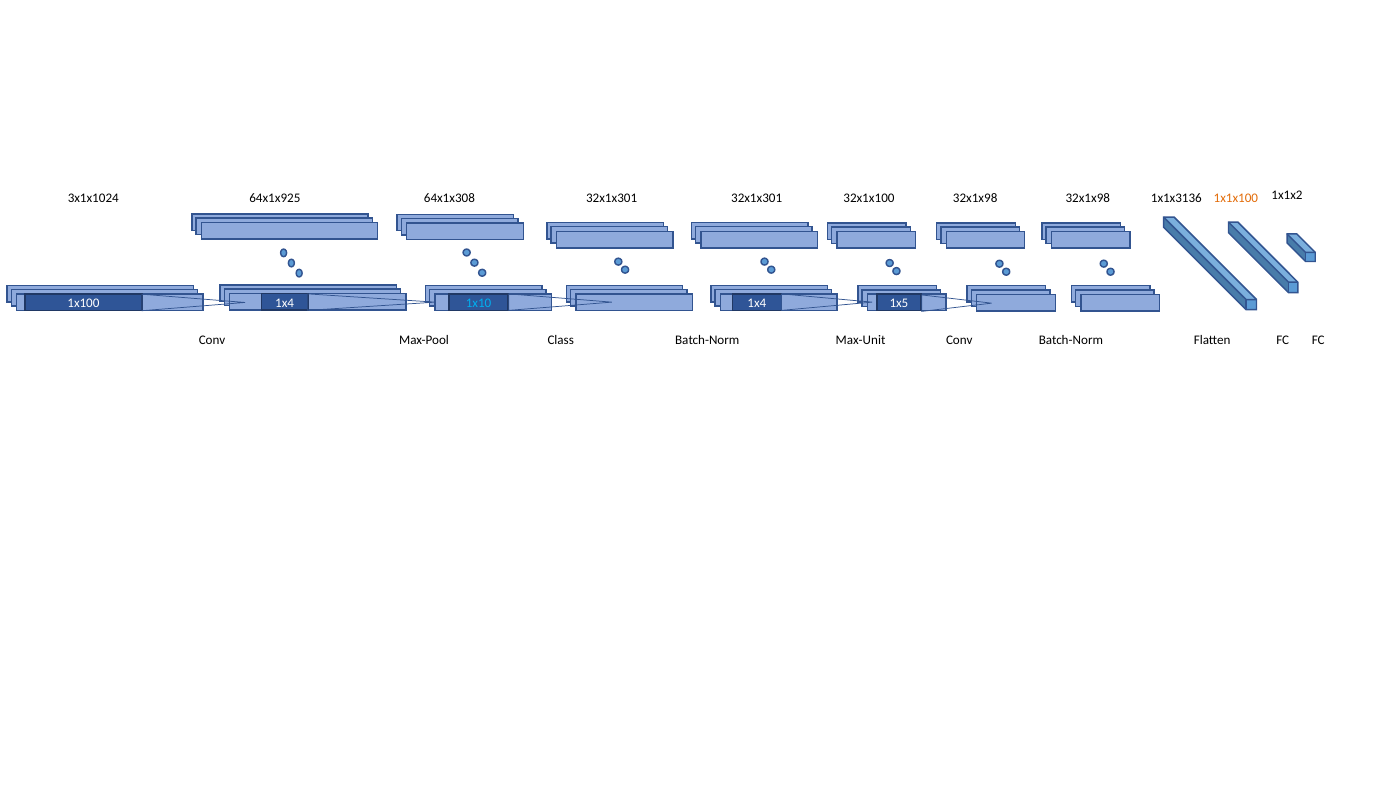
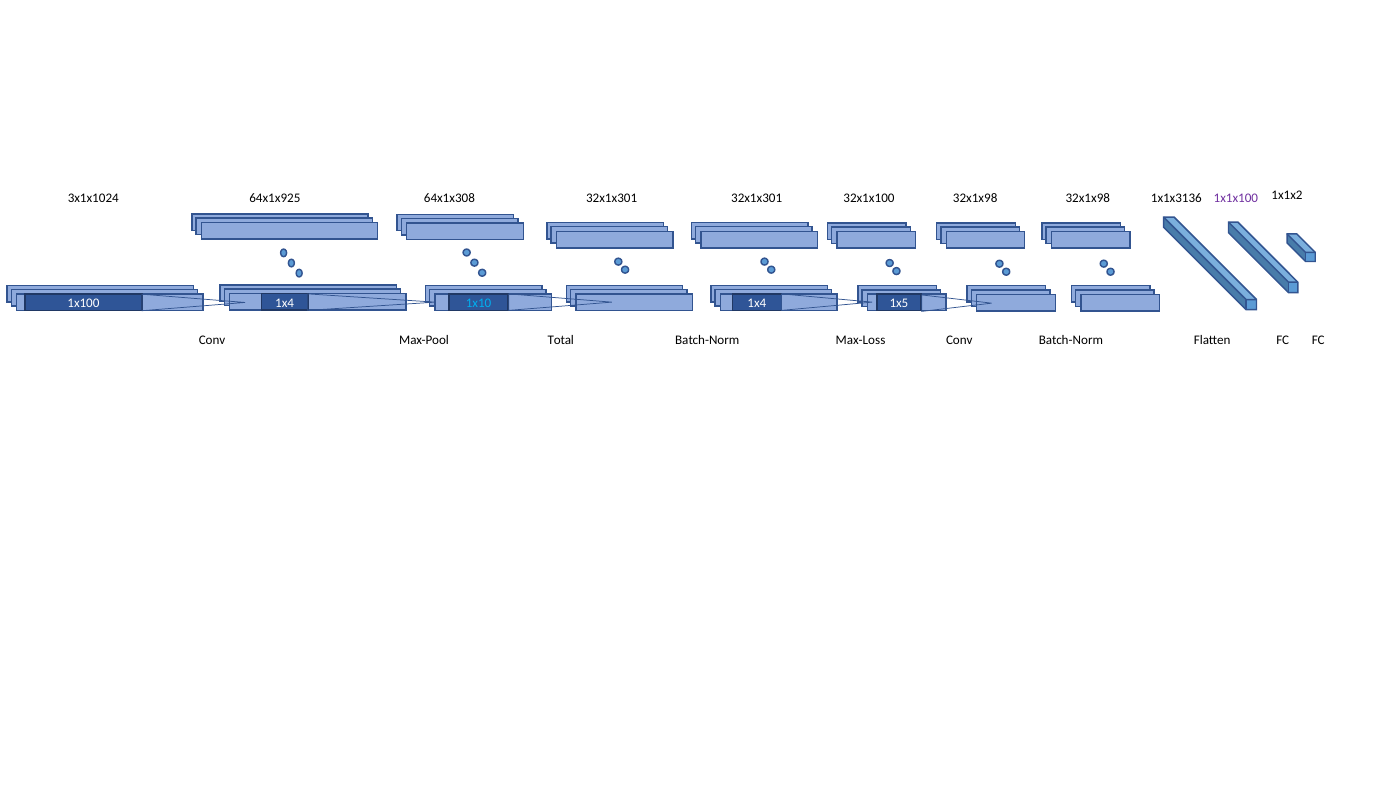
1x1x100 colour: orange -> purple
Class: Class -> Total
Max-Unit: Max-Unit -> Max-Loss
